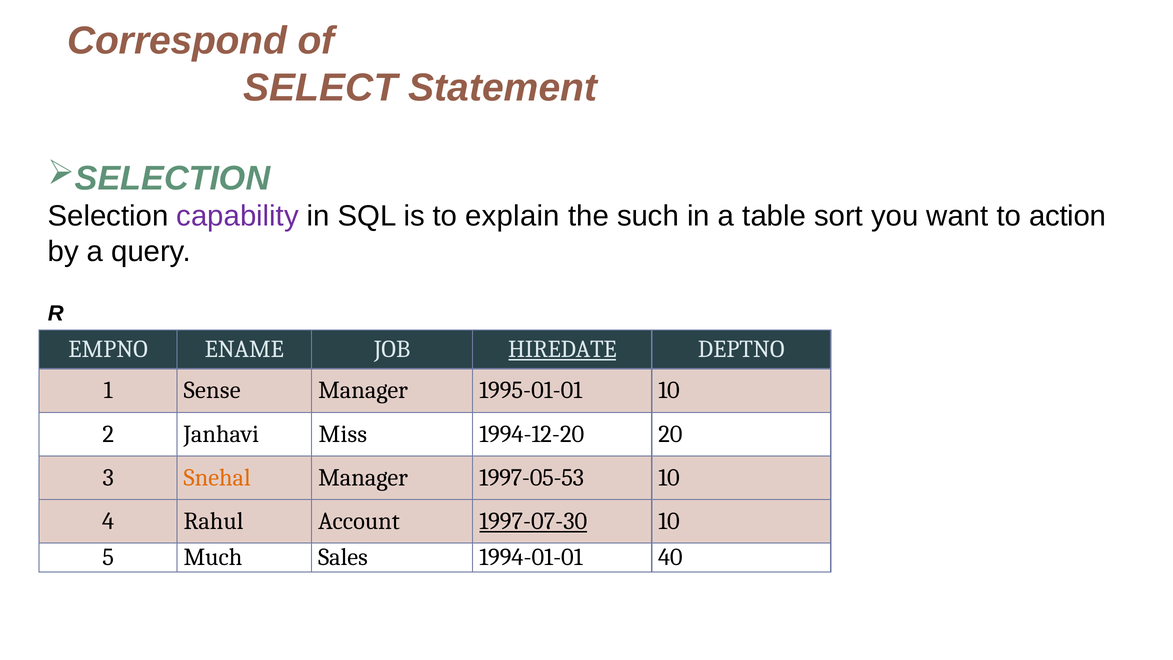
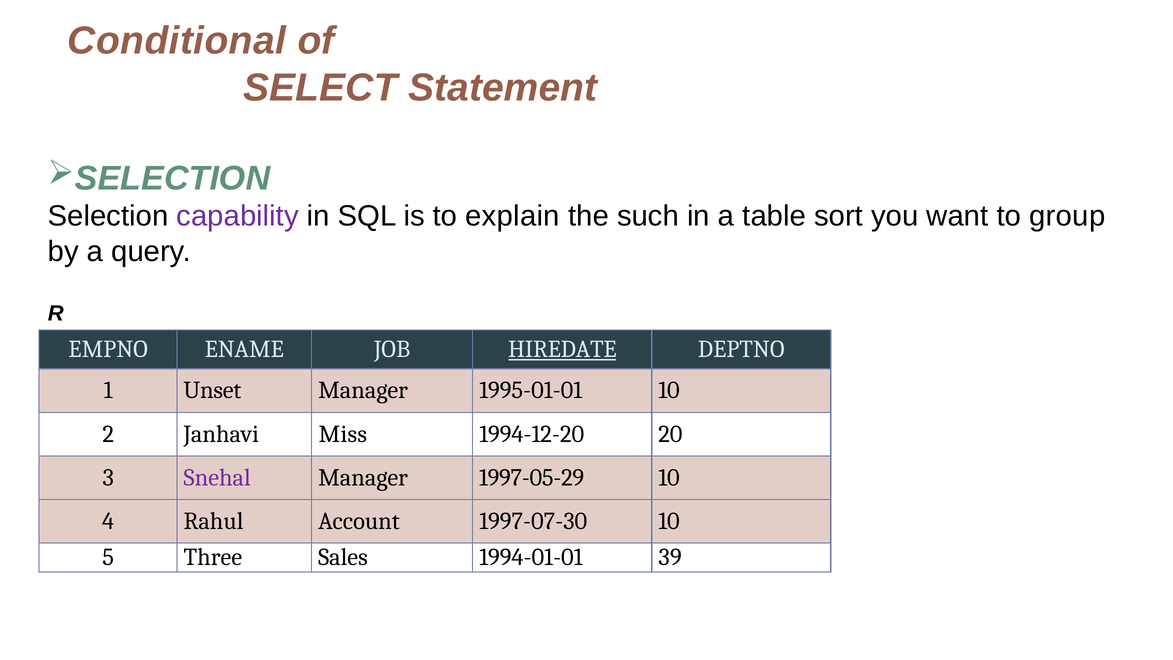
Correspond: Correspond -> Conditional
action: action -> group
Sense: Sense -> Unset
Snehal colour: orange -> purple
1997-05-53: 1997-05-53 -> 1997-05-29
1997-07-30 underline: present -> none
Much: Much -> Three
40: 40 -> 39
